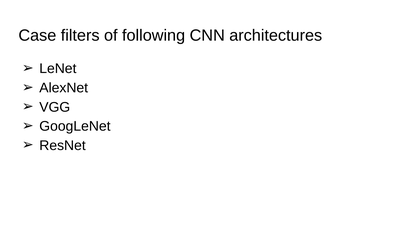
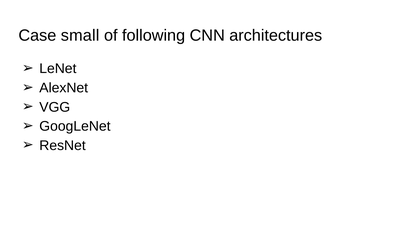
filters: filters -> small
